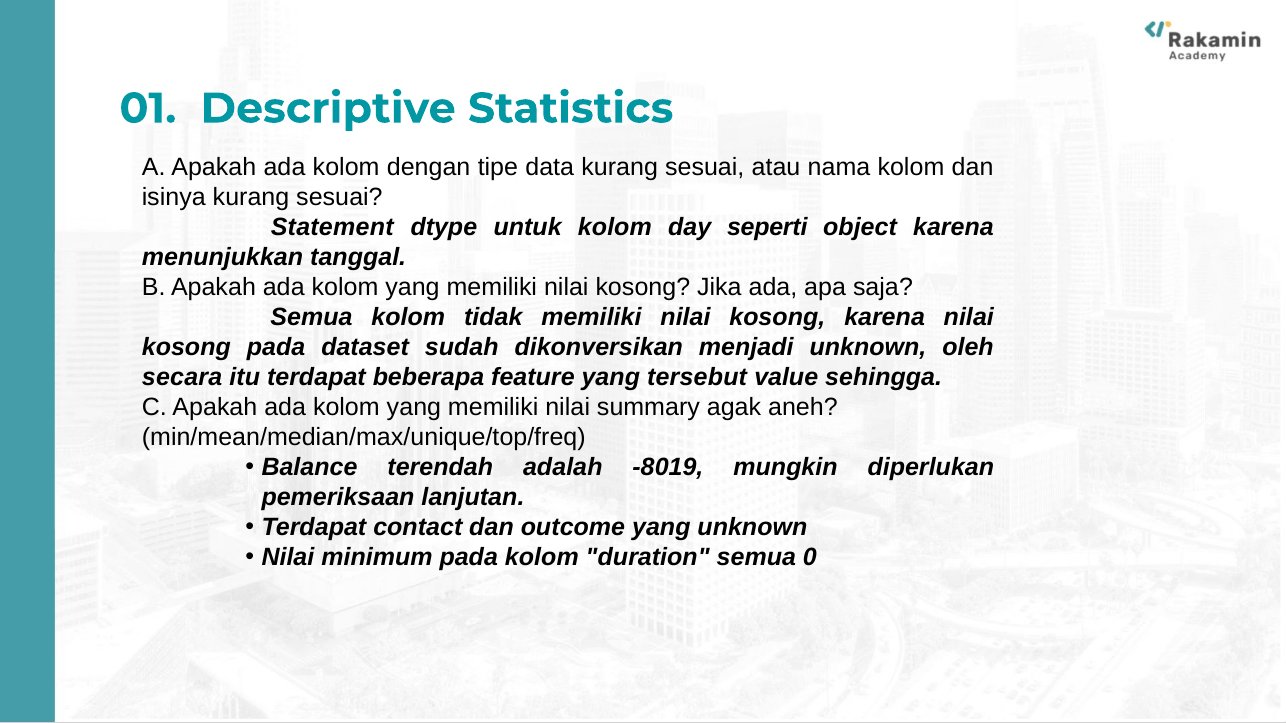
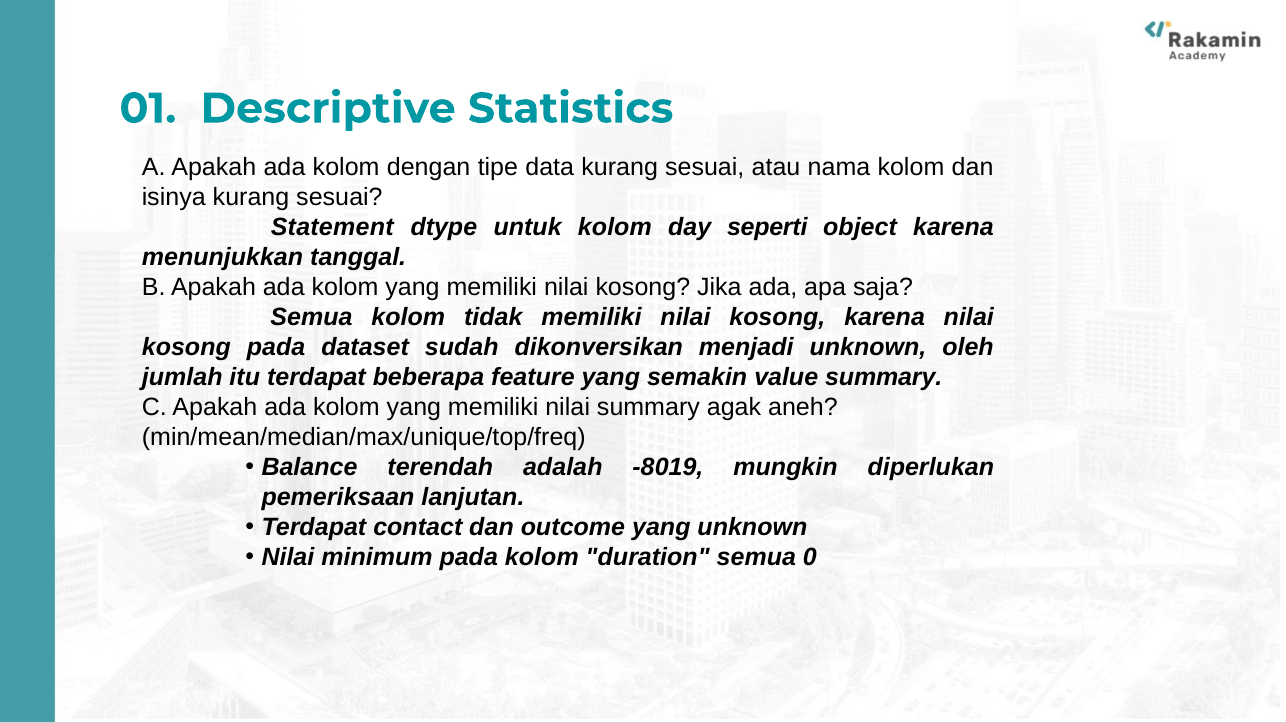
secara: secara -> jumlah
tersebut: tersebut -> semakin
value sehingga: sehingga -> summary
